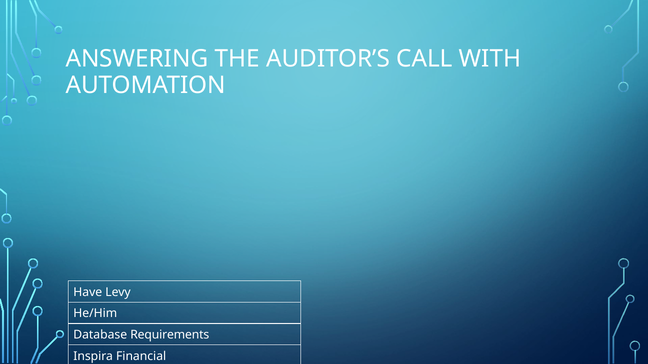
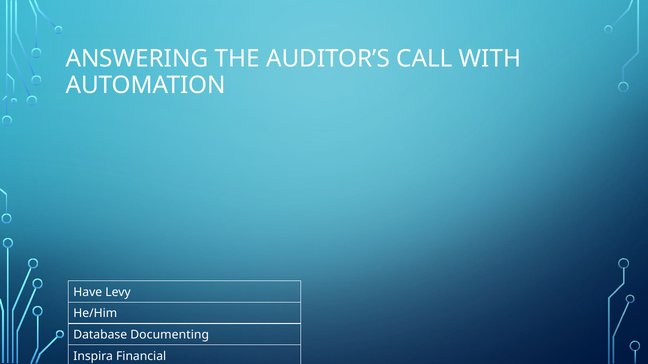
Requirements: Requirements -> Documenting
